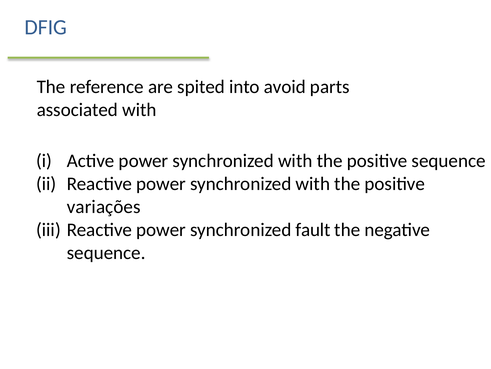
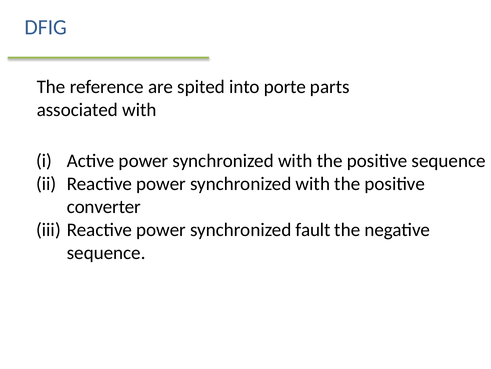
avoid: avoid -> porte
variações: variações -> converter
